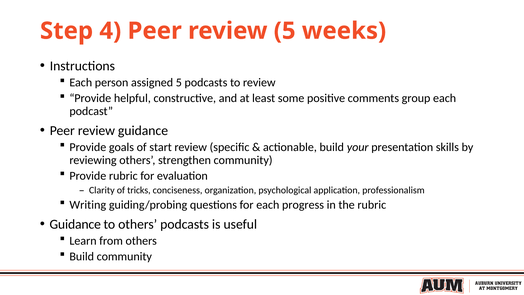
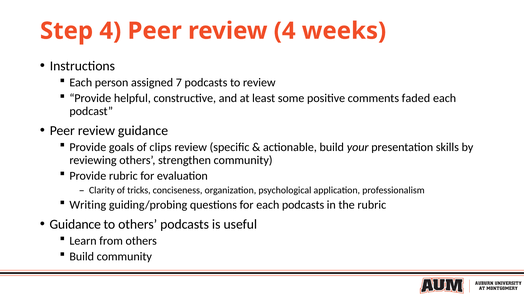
review 5: 5 -> 4
assigned 5: 5 -> 7
group: group -> faded
start: start -> clips
each progress: progress -> podcasts
